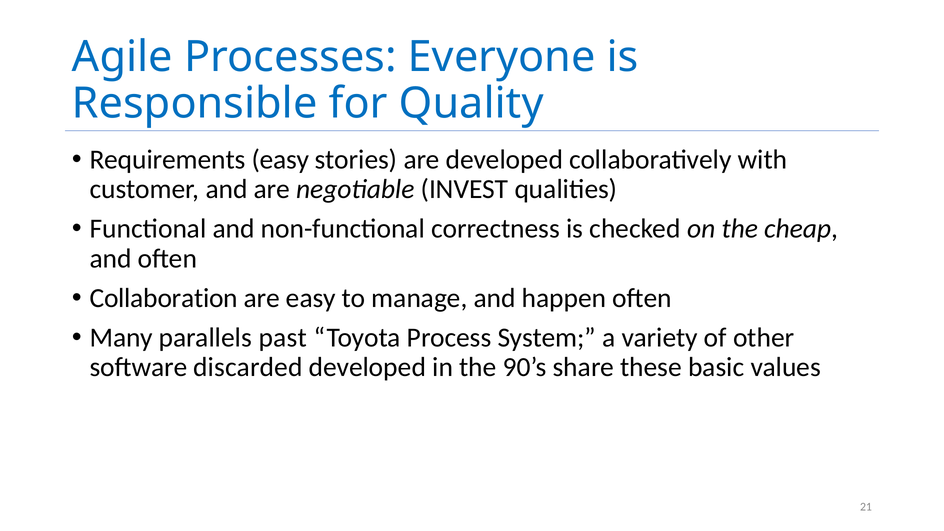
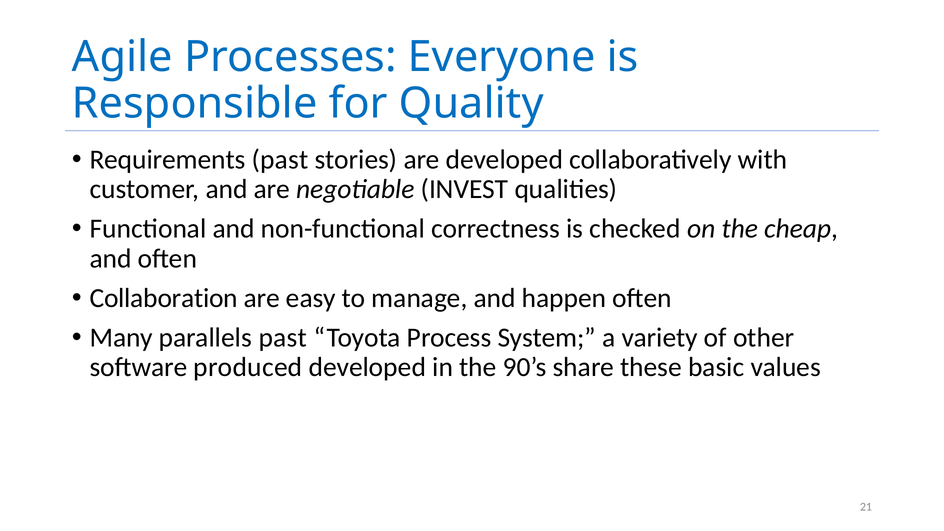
Requirements easy: easy -> past
discarded: discarded -> produced
